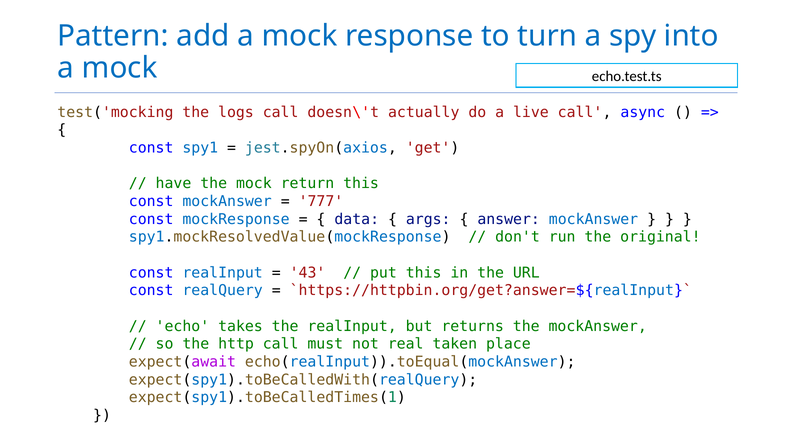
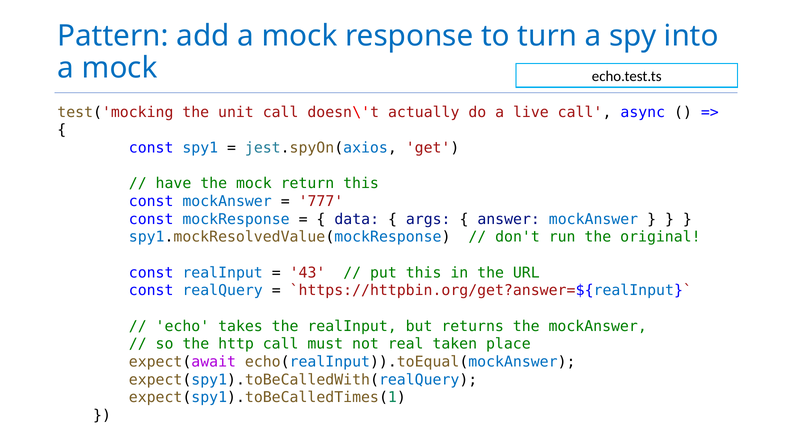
logs: logs -> unit
